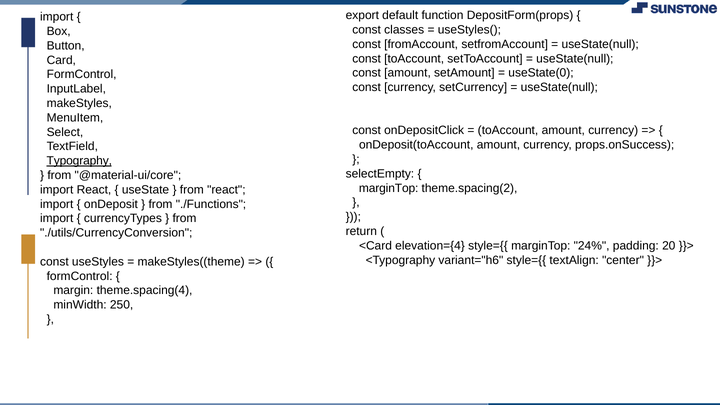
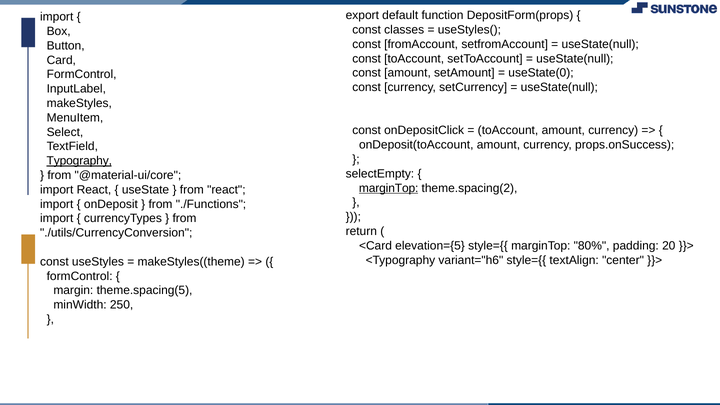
marginTop at (389, 188) underline: none -> present
elevation={4: elevation={4 -> elevation={5
24%: 24% -> 80%
theme.spacing(4: theme.spacing(4 -> theme.spacing(5
